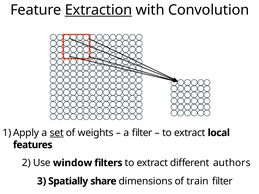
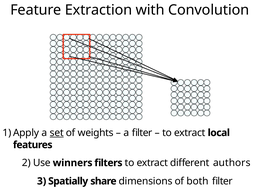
Extraction underline: present -> none
window: window -> winners
train: train -> both
